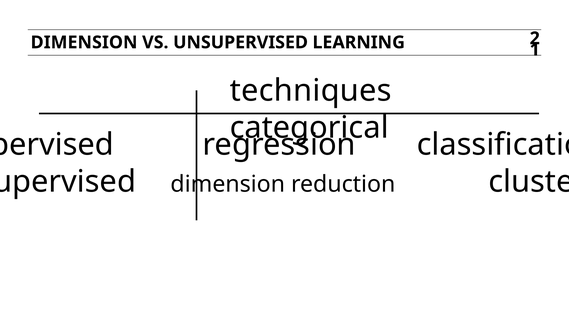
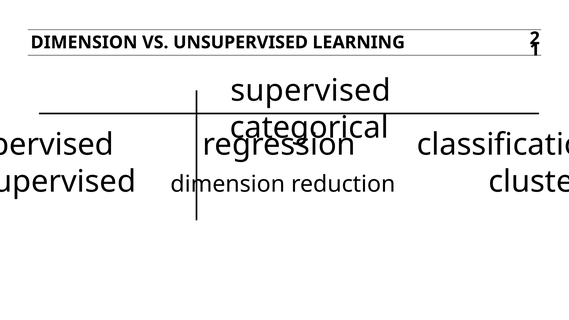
techniques at (311, 91): techniques -> supervised
